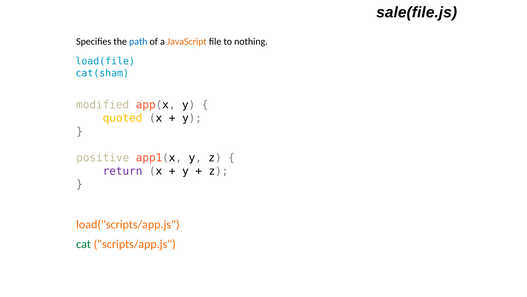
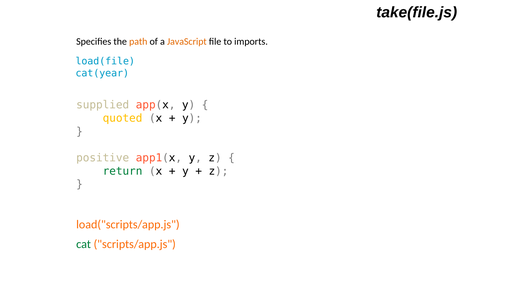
sale(file.js: sale(file.js -> take(file.js
path colour: blue -> orange
nothing: nothing -> imports
cat(sham: cat(sham -> cat(year
modified: modified -> supplied
return colour: purple -> green
